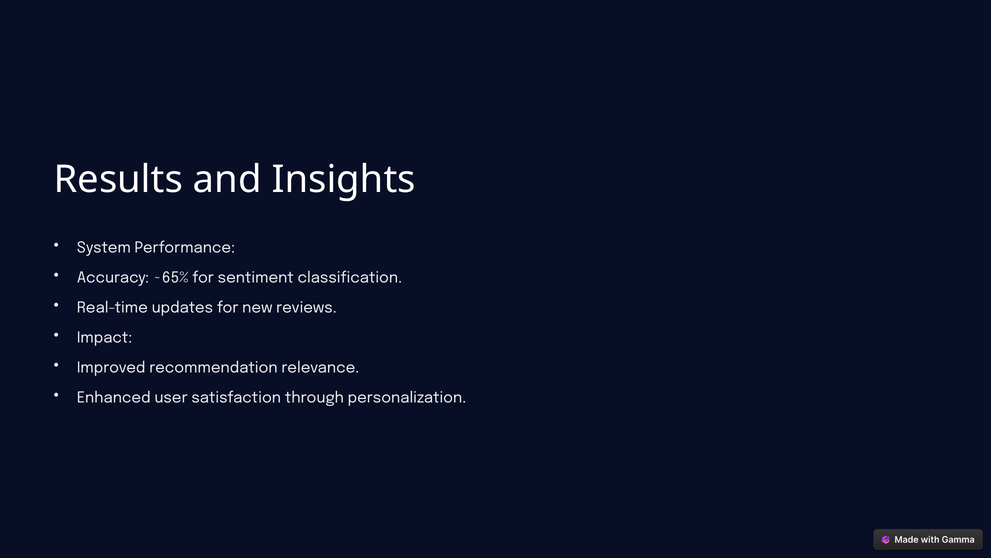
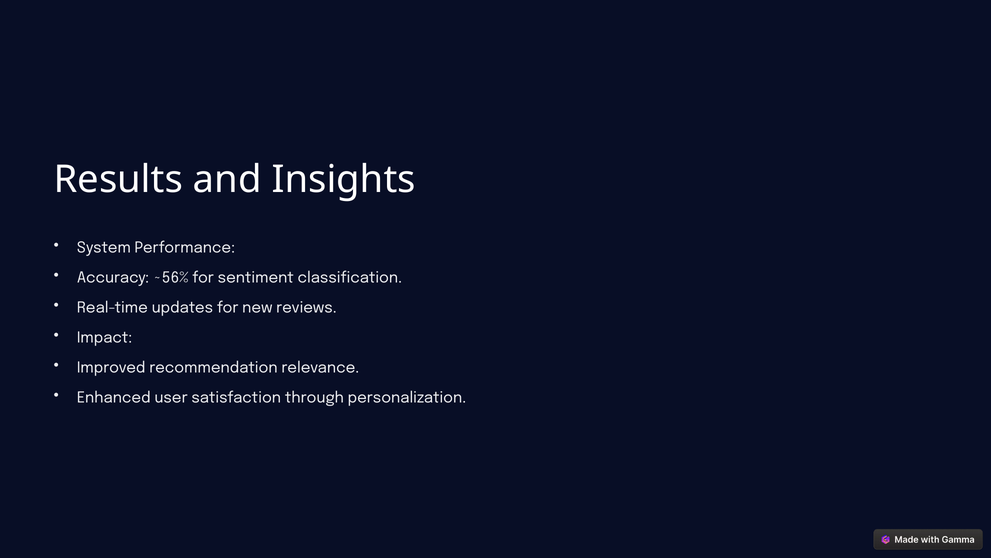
~65%: ~65% -> ~56%
